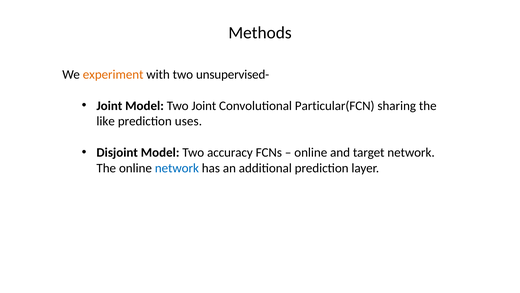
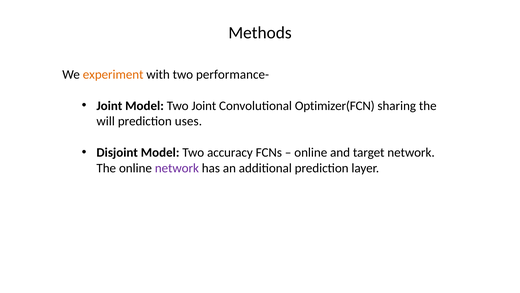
unsupervised-: unsupervised- -> performance-
Particular(FCN: Particular(FCN -> Optimizer(FCN
like: like -> will
network at (177, 168) colour: blue -> purple
